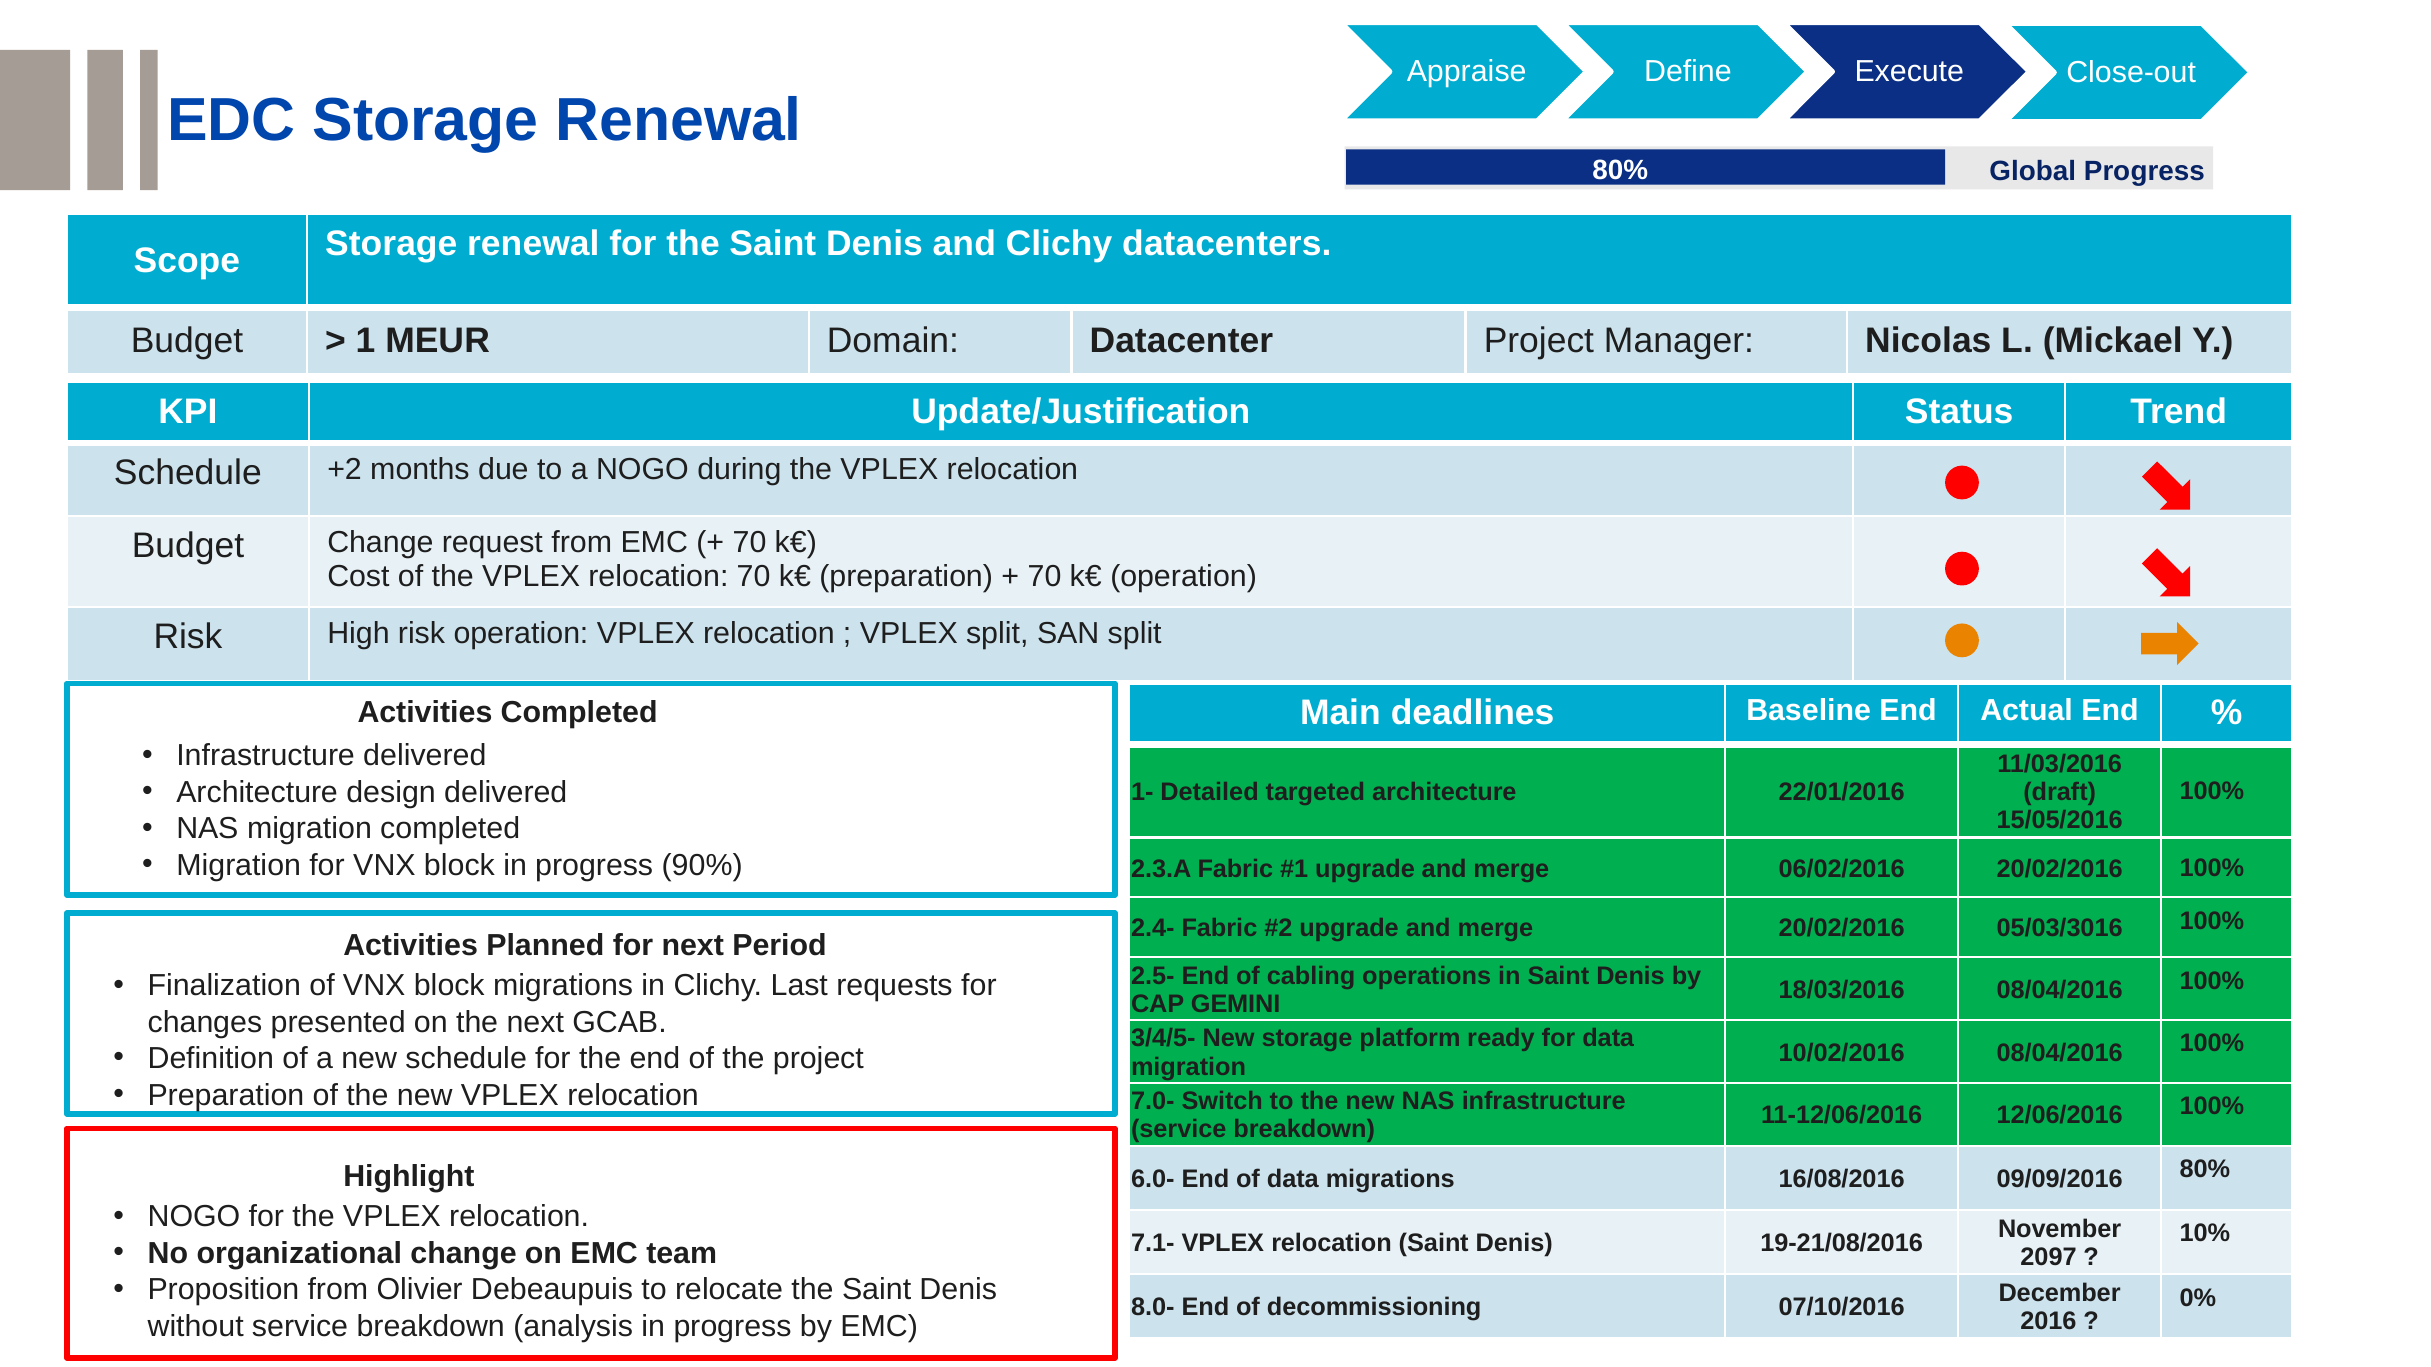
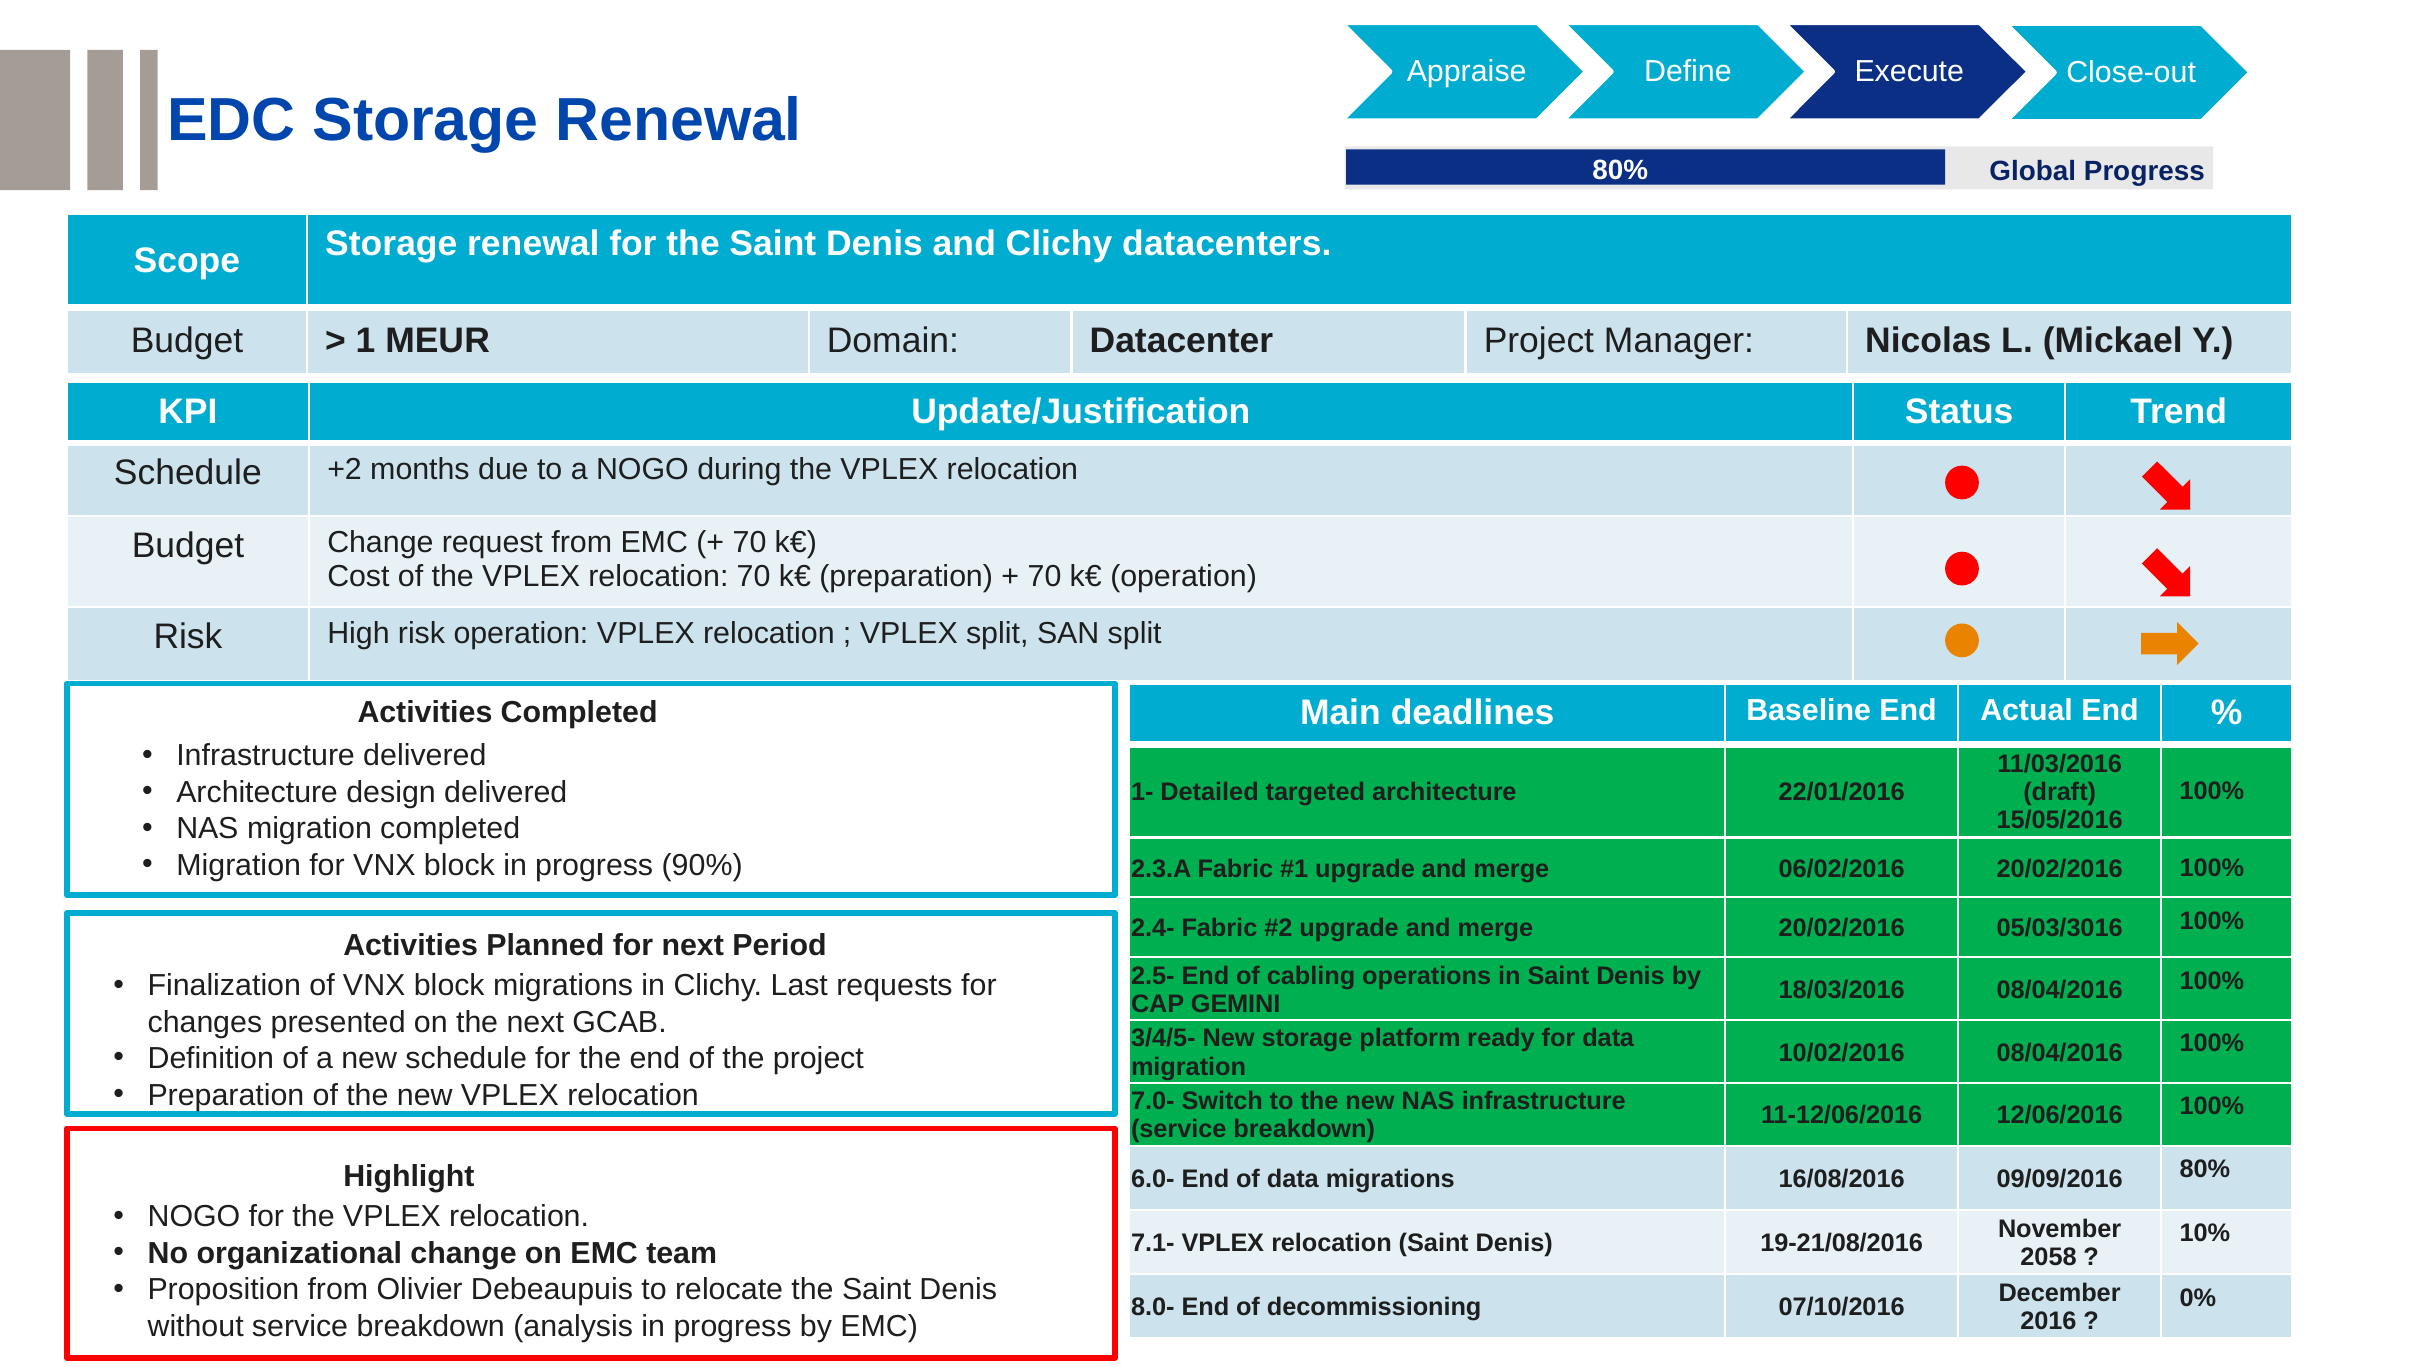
2097: 2097 -> 2058
